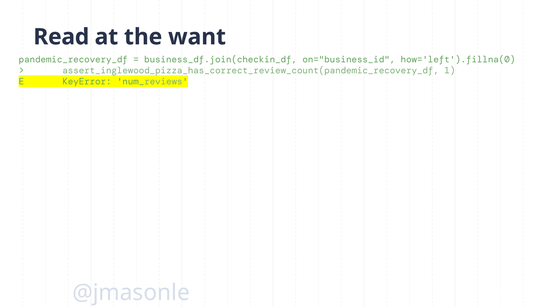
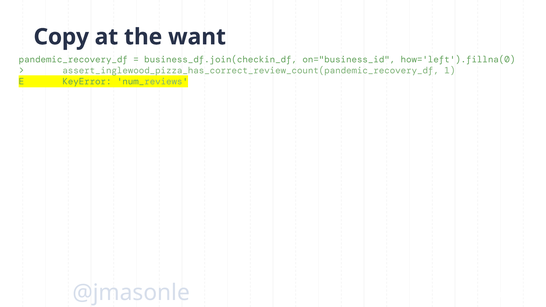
Read: Read -> Copy
